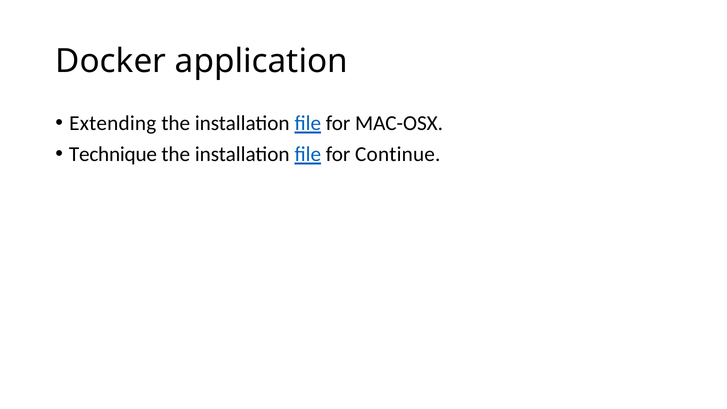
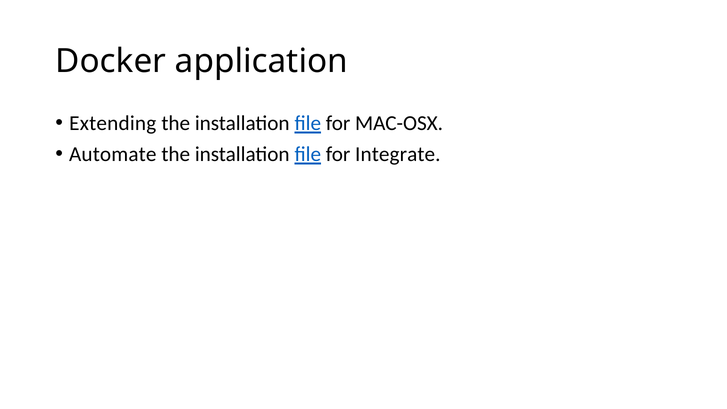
Technique: Technique -> Automate
Continue: Continue -> Integrate
